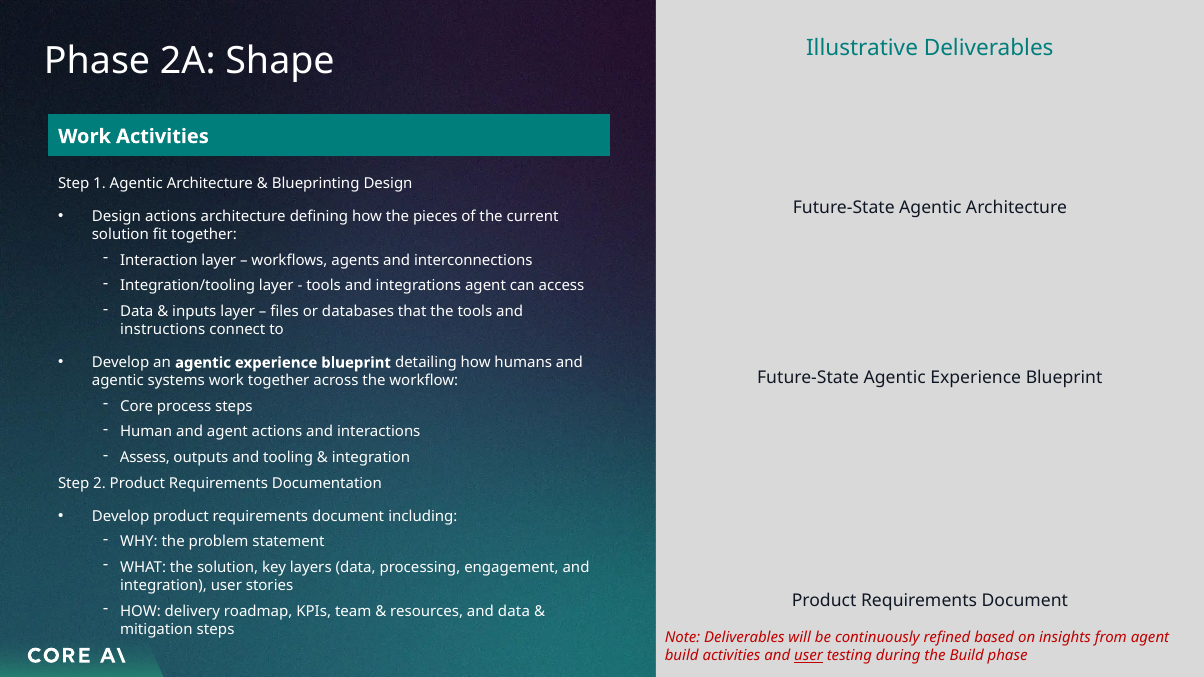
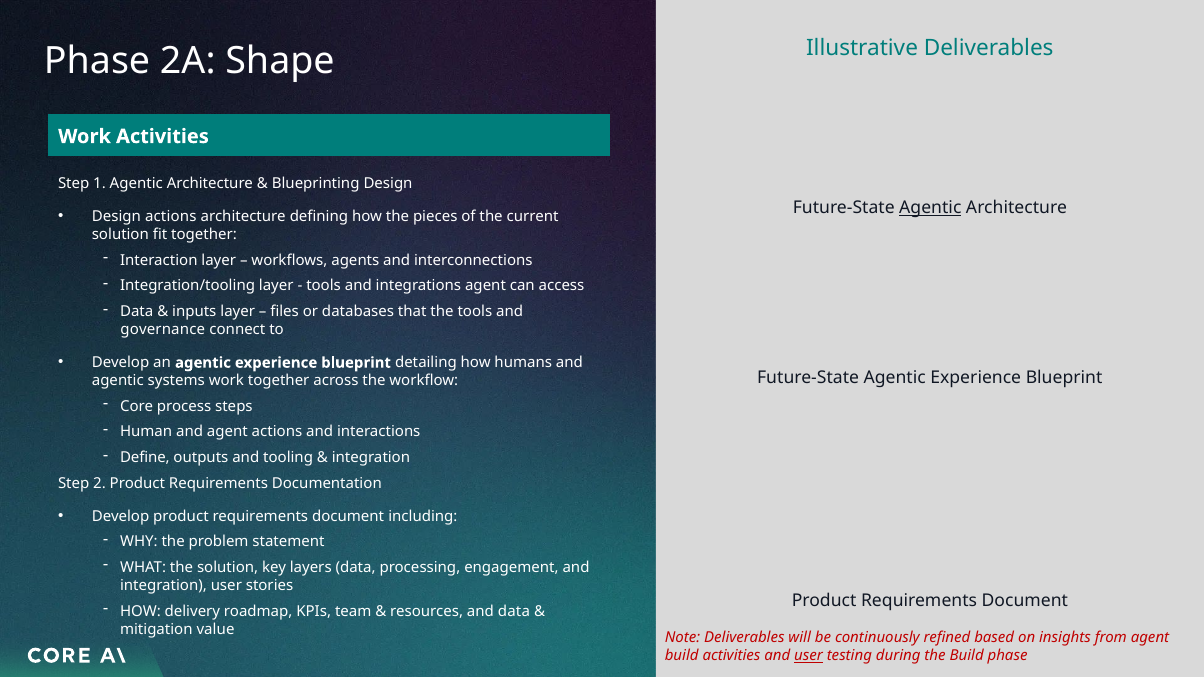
Agentic at (930, 208) underline: none -> present
instructions: instructions -> governance
Assess: Assess -> Define
mitigation steps: steps -> value
